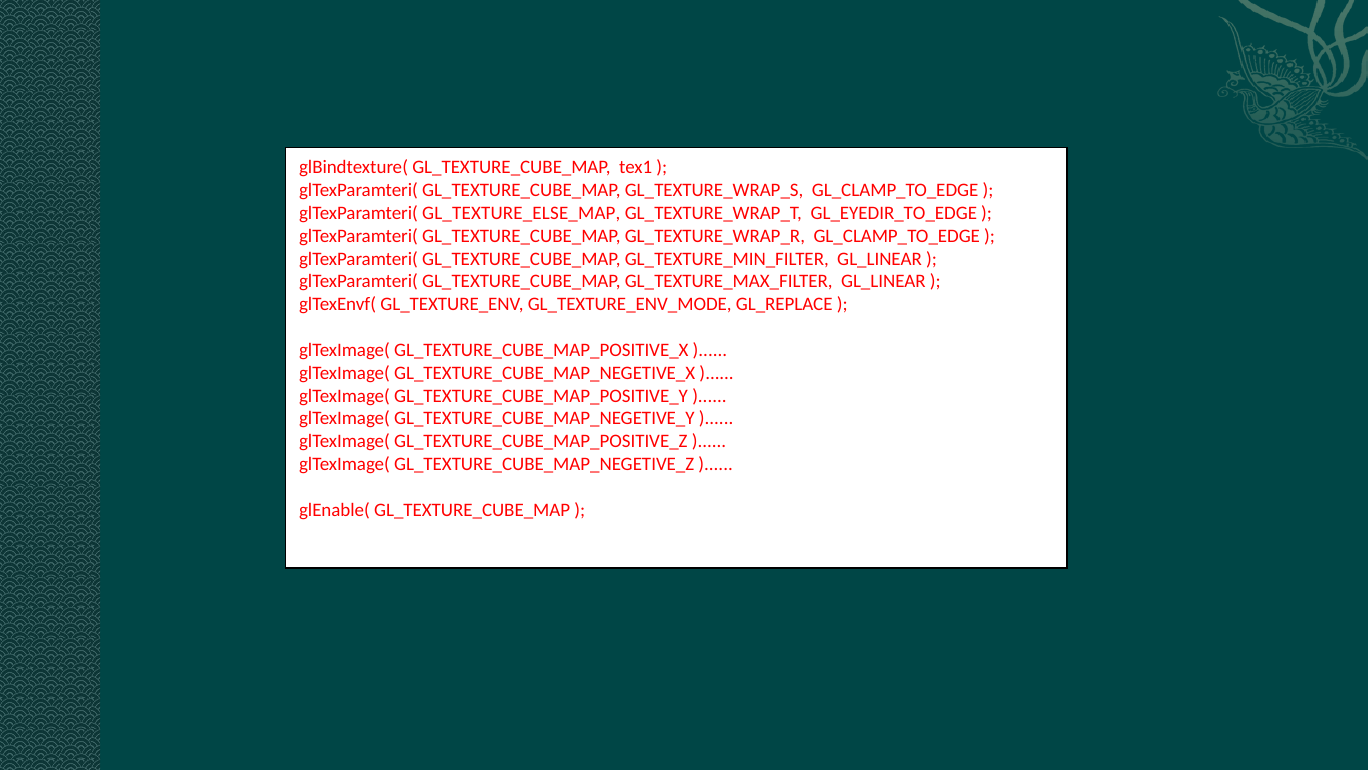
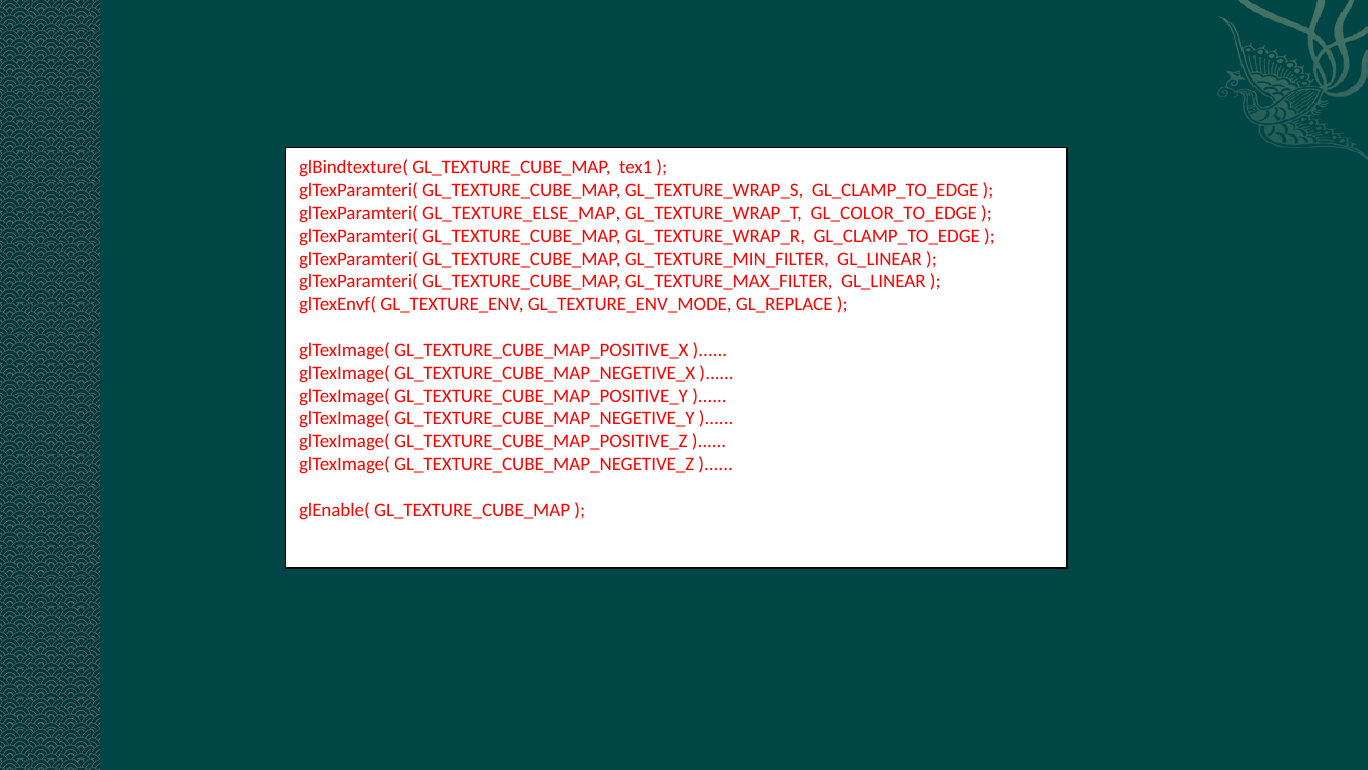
GL_EYEDIR_TO_EDGE: GL_EYEDIR_TO_EDGE -> GL_COLOR_TO_EDGE
